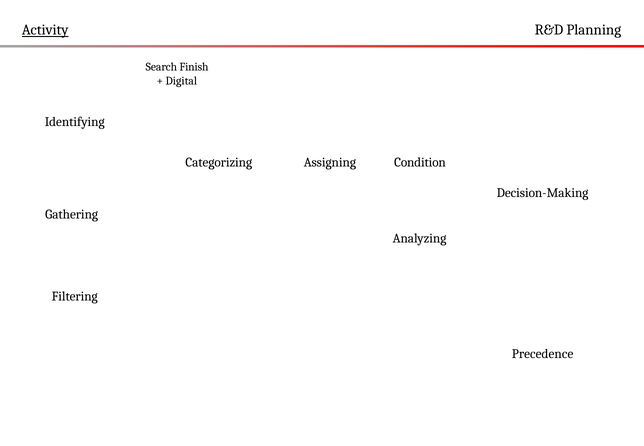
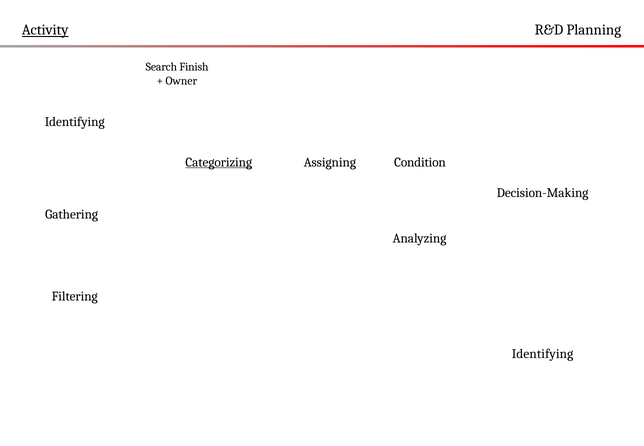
Digital: Digital -> Owner
Categorizing underline: none -> present
Precedence at (543, 354): Precedence -> Identifying
